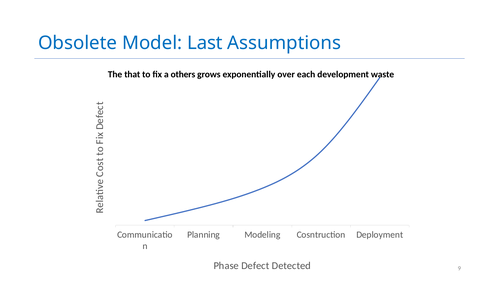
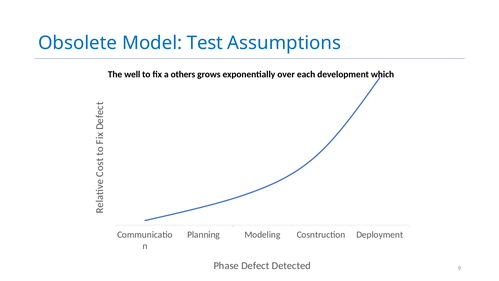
Last: Last -> Test
that: that -> well
waste: waste -> which
